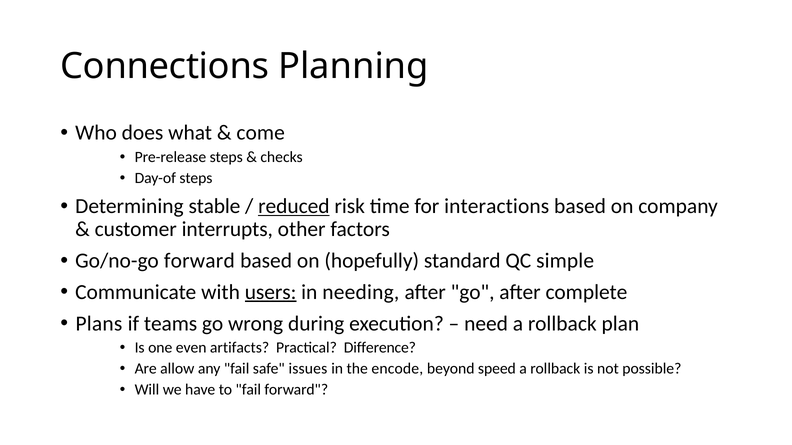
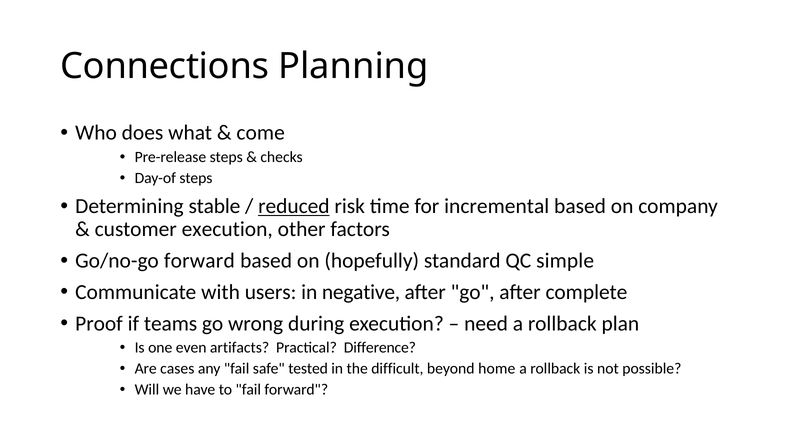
interactions: interactions -> incremental
customer interrupts: interrupts -> execution
users underline: present -> none
needing: needing -> negative
Plans: Plans -> Proof
allow: allow -> cases
issues: issues -> tested
encode: encode -> difficult
speed: speed -> home
